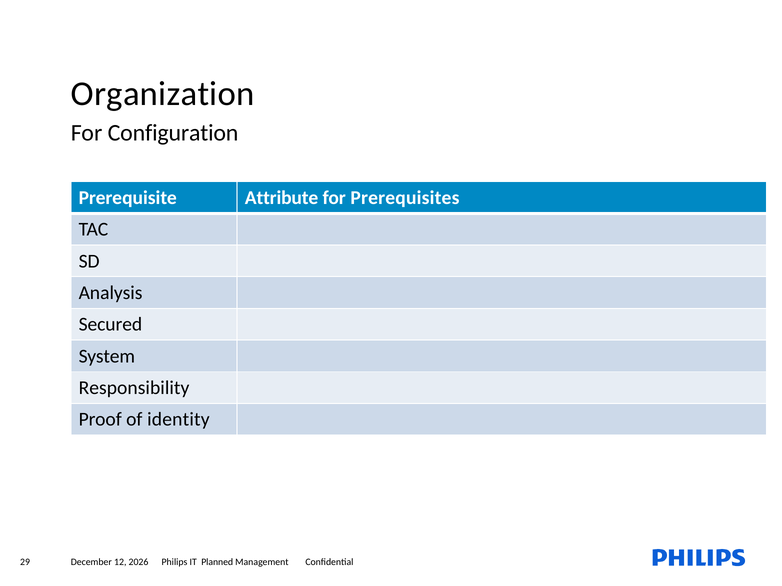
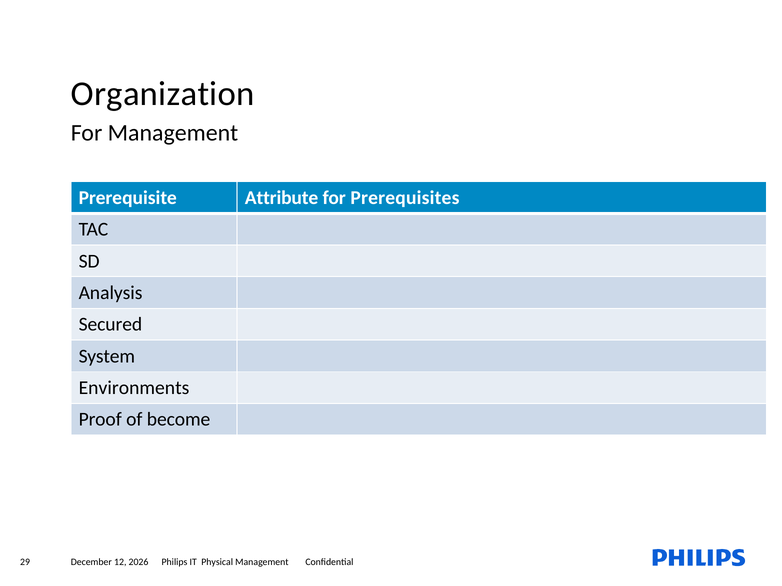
For Configuration: Configuration -> Management
Responsibility: Responsibility -> Environments
identity: identity -> become
Planned: Planned -> Physical
